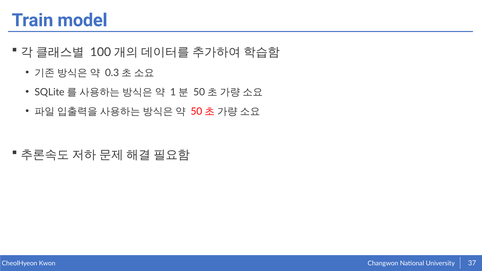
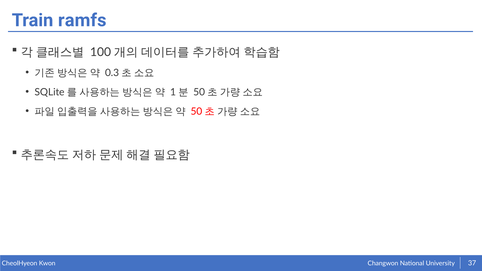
model: model -> ramfs
